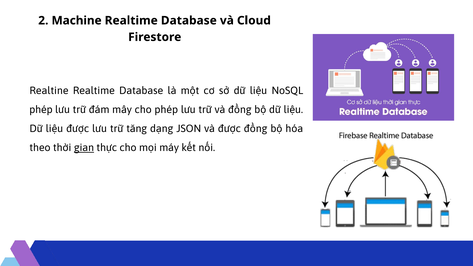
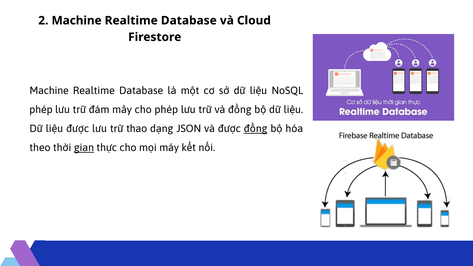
Realtine at (49, 91): Realtine -> Machine
tăng: tăng -> thao
đồng at (256, 129) underline: none -> present
